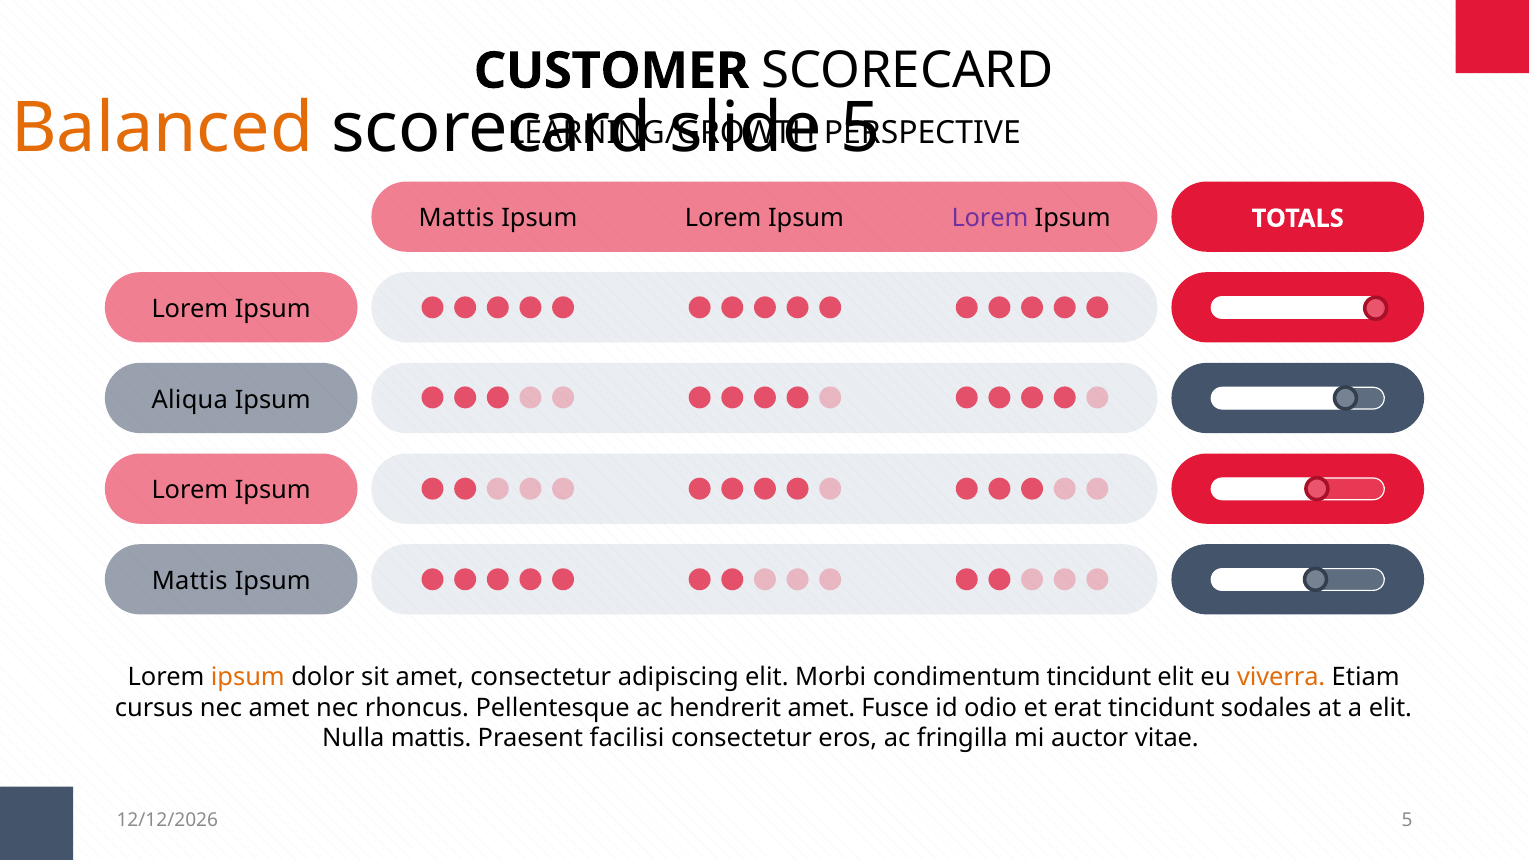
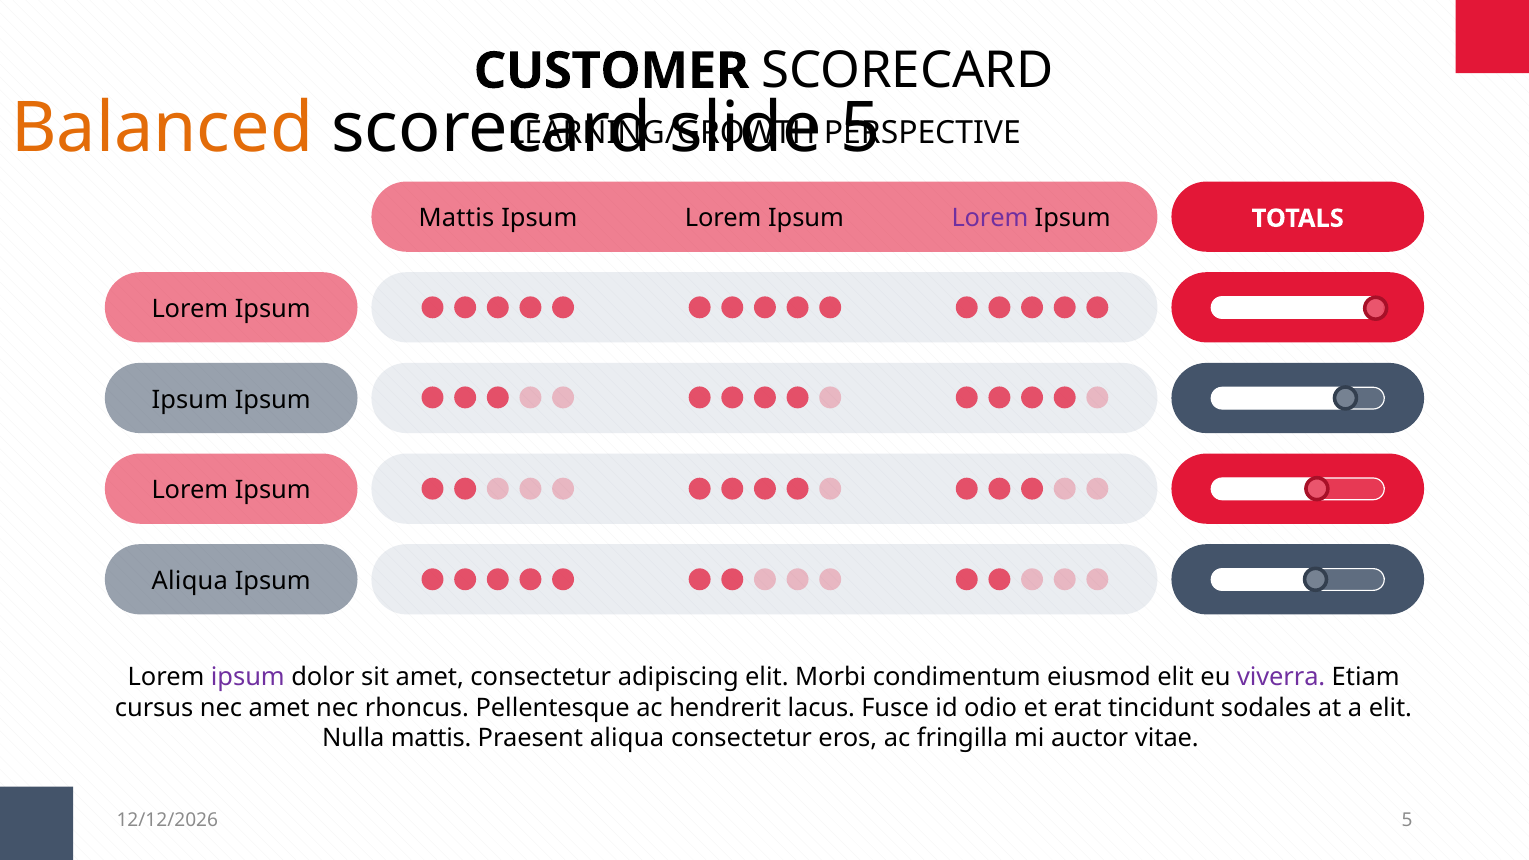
Aliqua at (190, 400): Aliqua -> Ipsum
Mattis at (190, 581): Mattis -> Aliqua
ipsum at (248, 677) colour: orange -> purple
condimentum tincidunt: tincidunt -> eiusmod
viverra colour: orange -> purple
hendrerit amet: amet -> lacus
Praesent facilisi: facilisi -> aliqua
